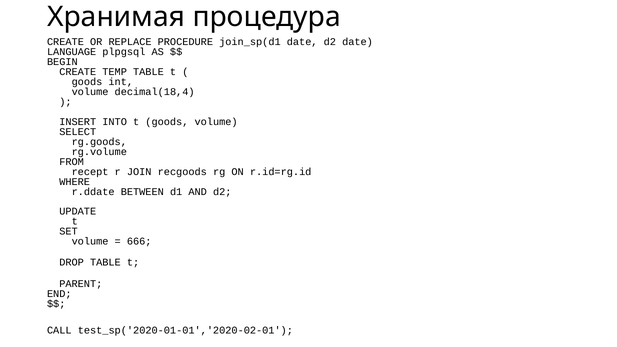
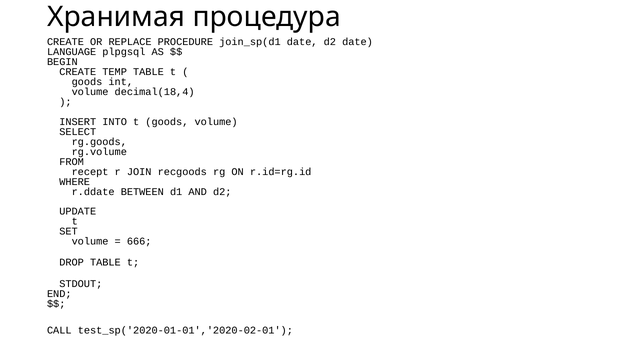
PARENT: PARENT -> STDOUT
